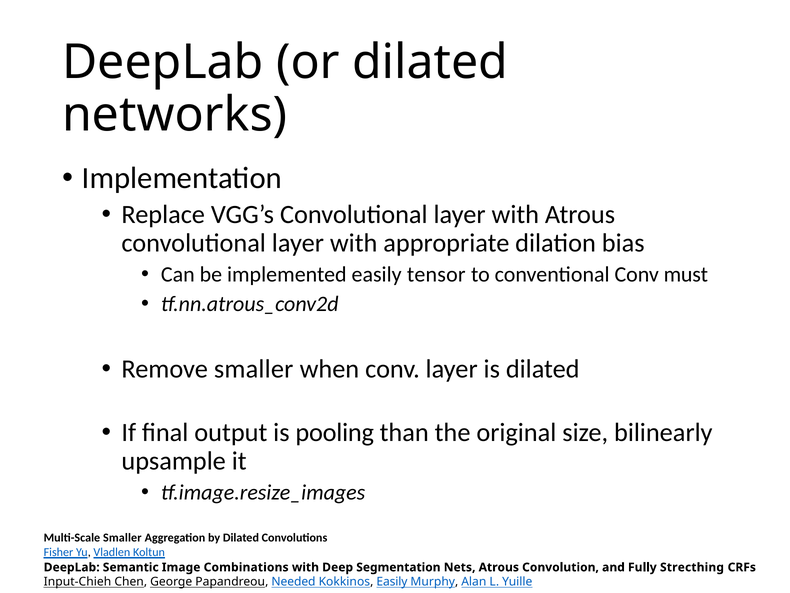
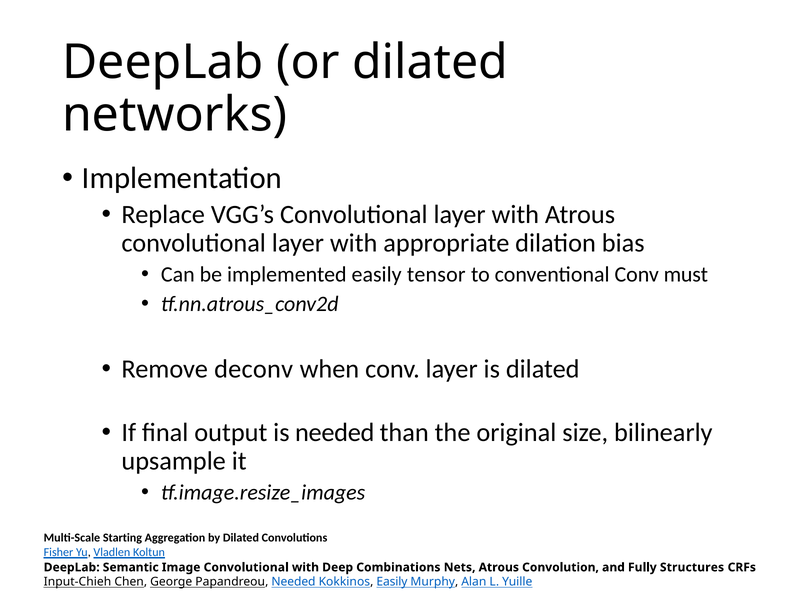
Remove smaller: smaller -> deconv
is pooling: pooling -> needed
Multi-Scale Smaller: Smaller -> Starting
Image Combinations: Combinations -> Convolutional
Segmentation: Segmentation -> Combinations
Strecthing: Strecthing -> Structures
